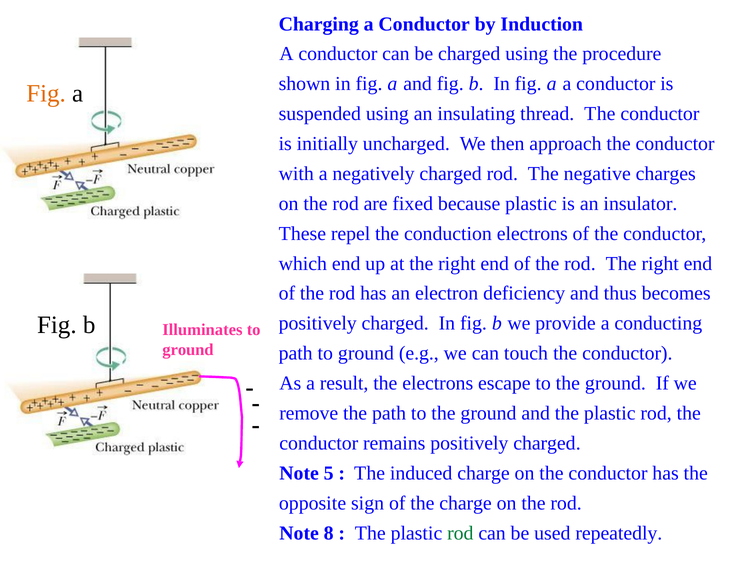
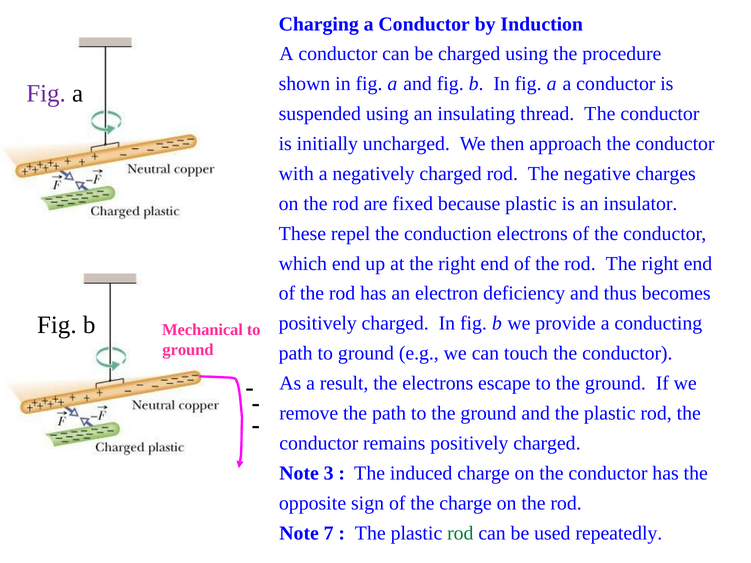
Fig at (46, 93) colour: orange -> purple
Illuminates: Illuminates -> Mechanical
5: 5 -> 3
8: 8 -> 7
